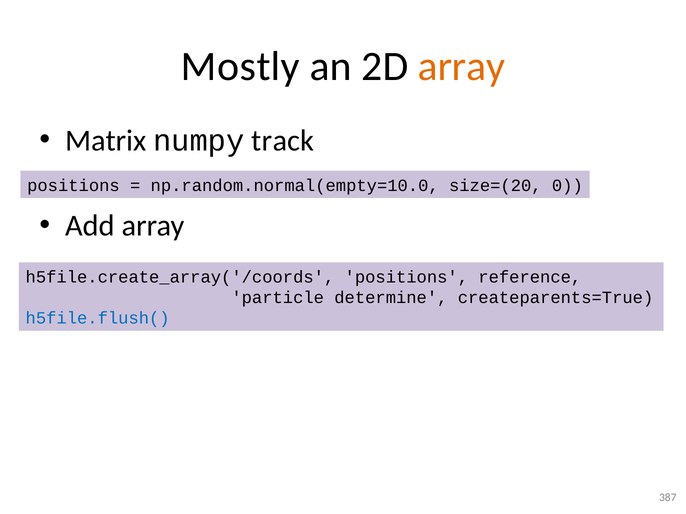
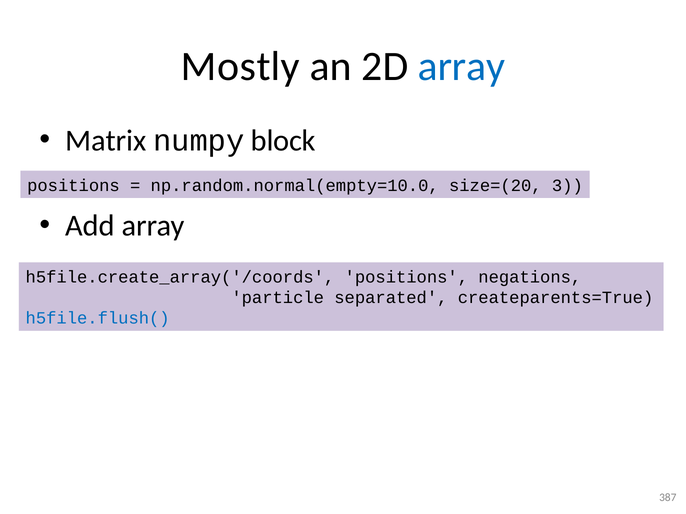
array at (461, 66) colour: orange -> blue
track: track -> block
0: 0 -> 3
reference: reference -> negations
determine: determine -> separated
